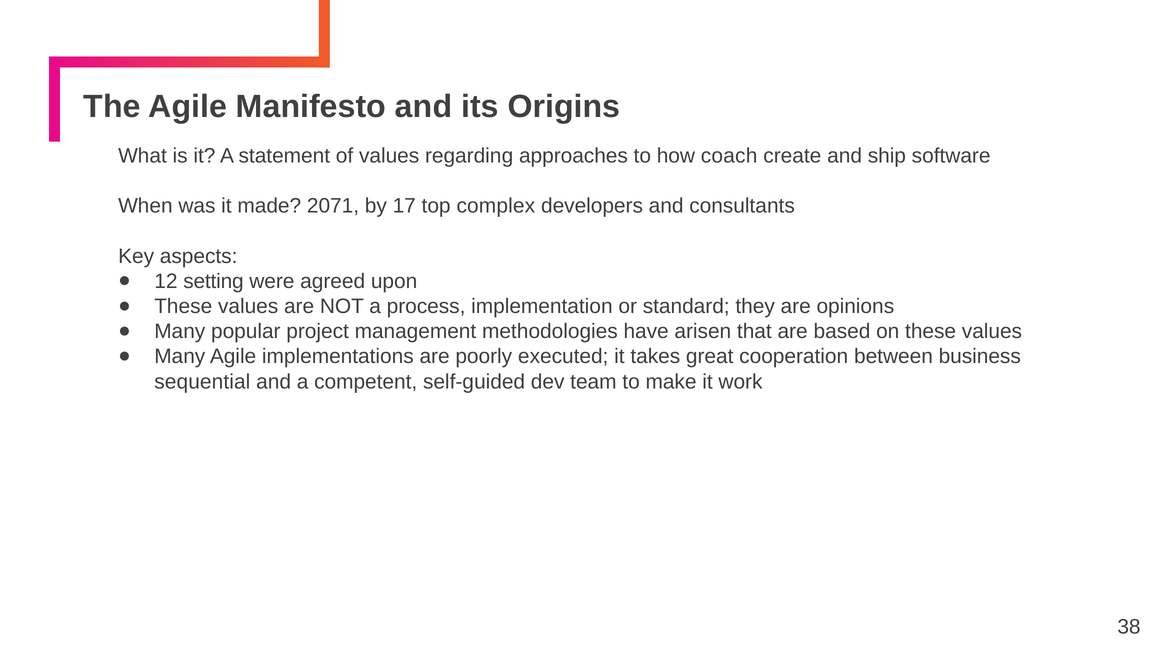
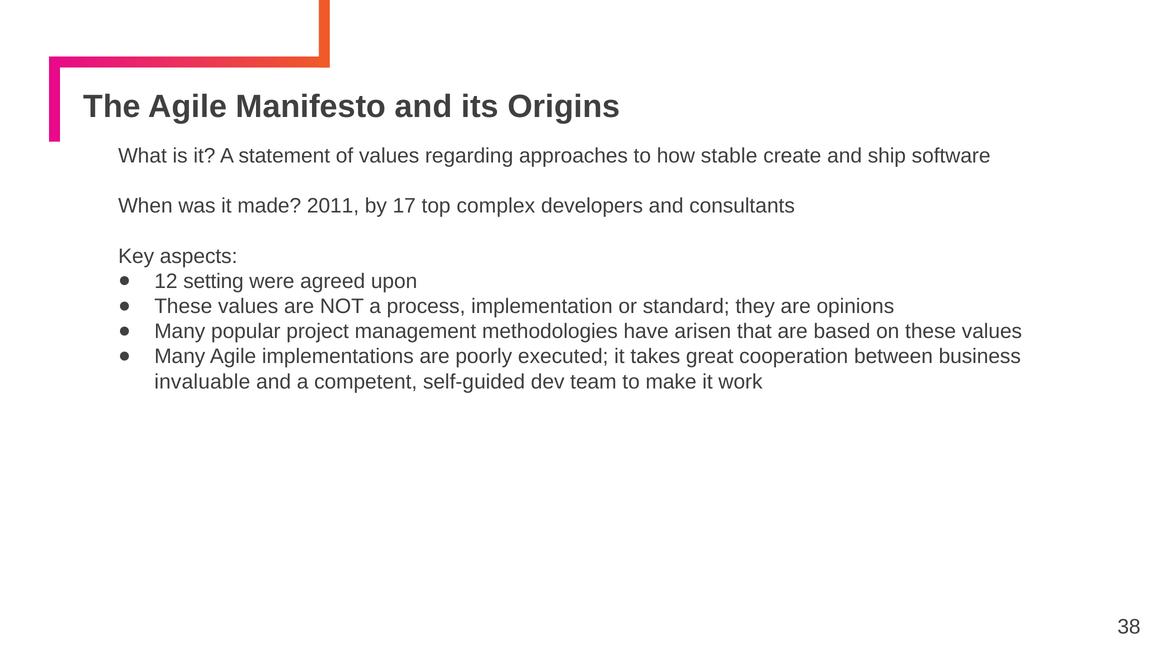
coach: coach -> stable
2071: 2071 -> 2011
sequential: sequential -> invaluable
